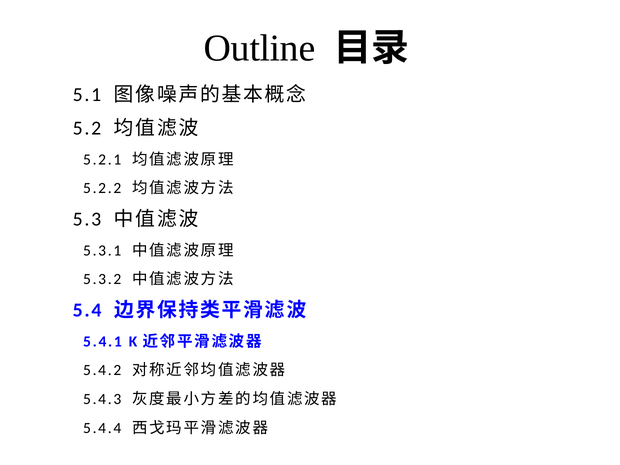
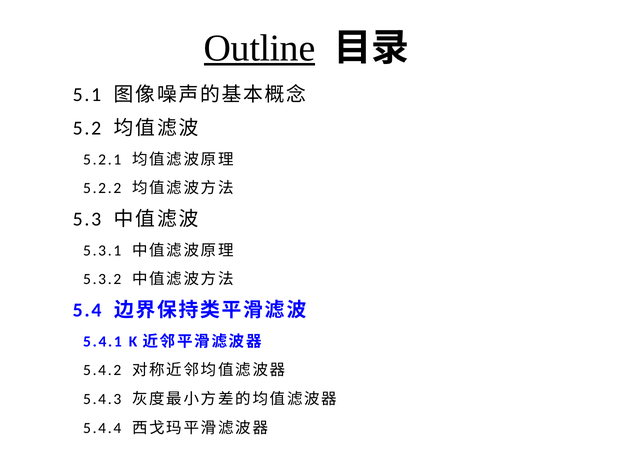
Outline underline: none -> present
